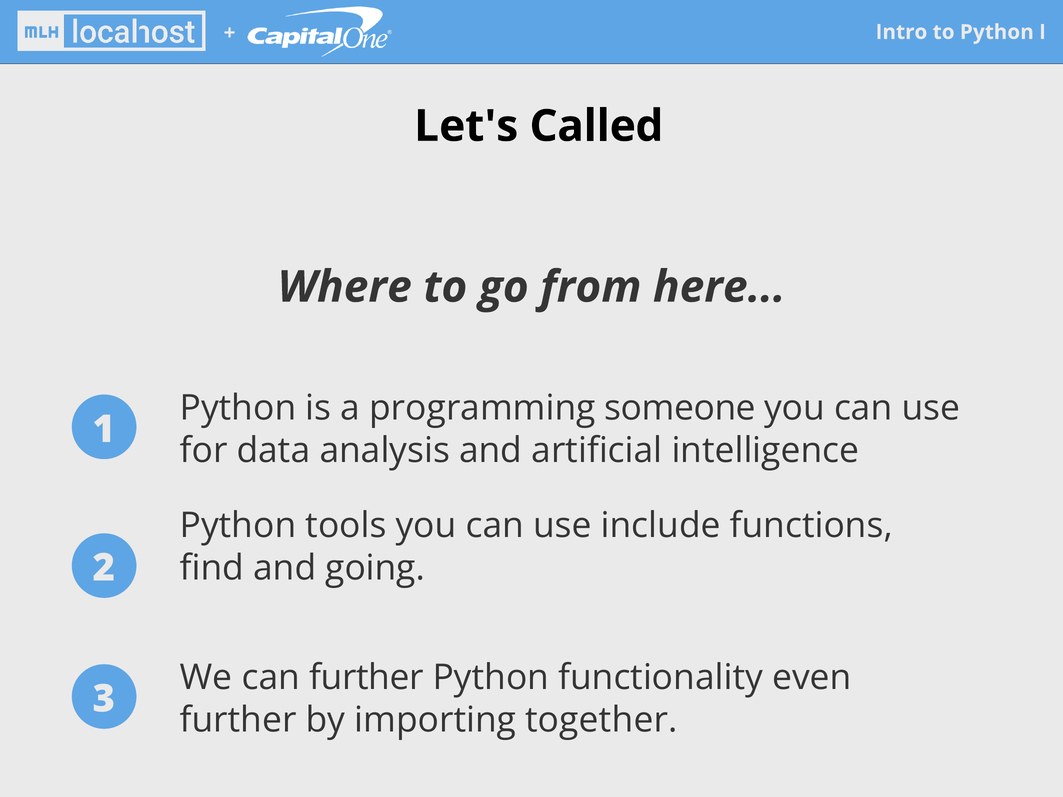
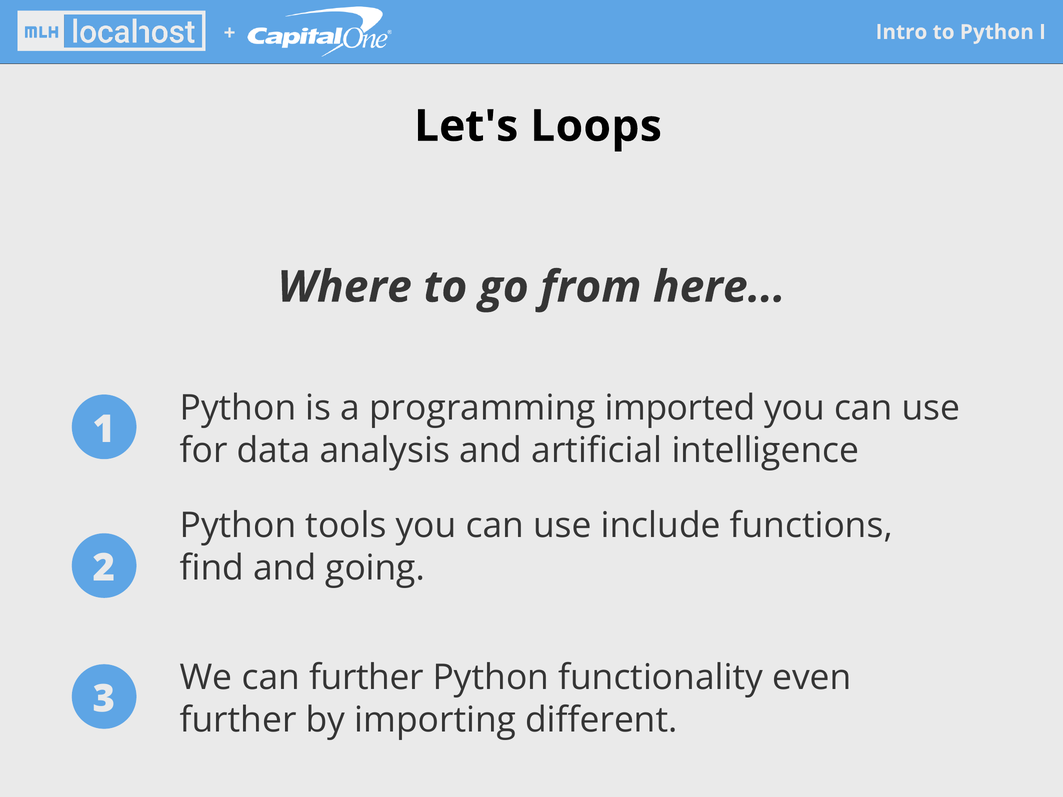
Called: Called -> Loops
someone: someone -> imported
together: together -> different
